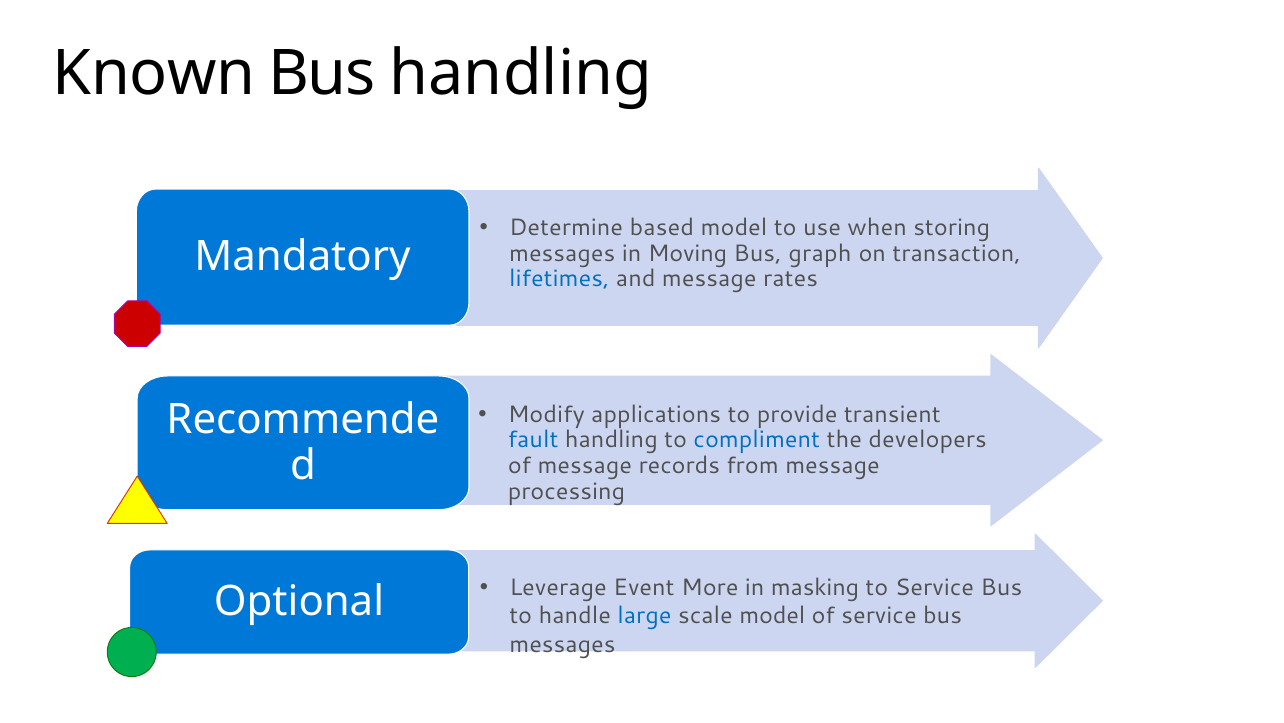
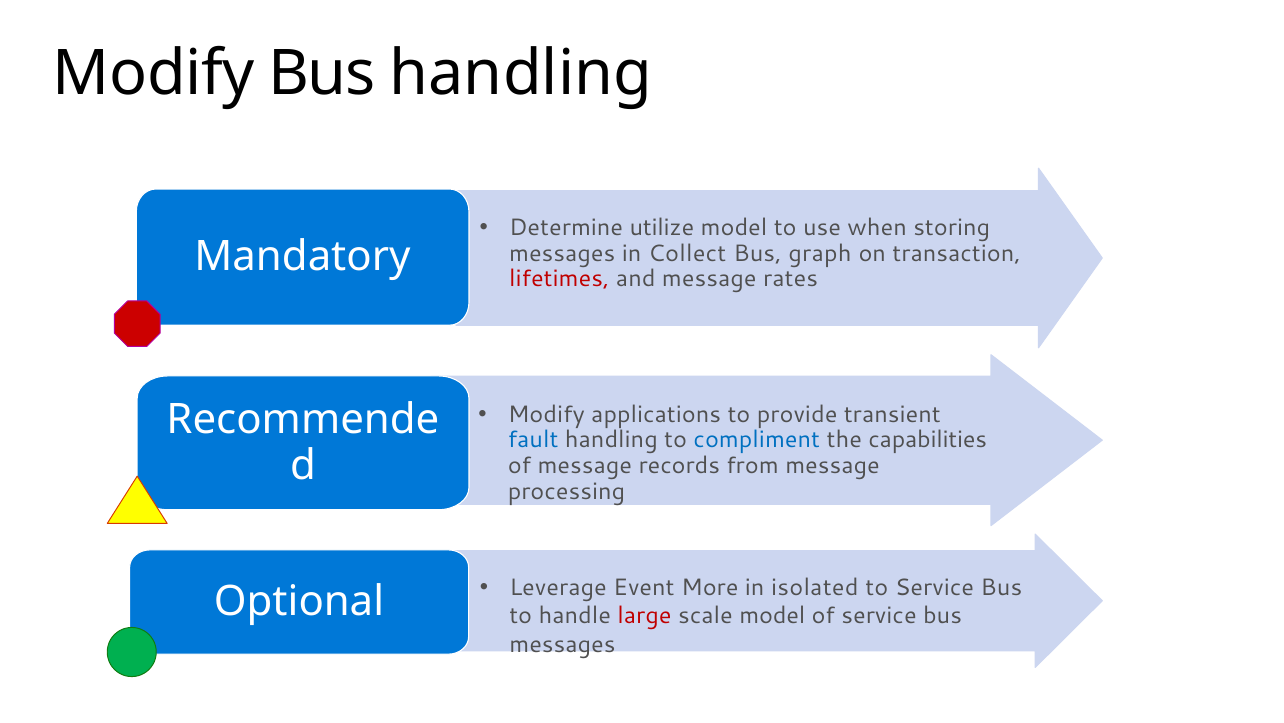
Known at (154, 74): Known -> Modify
based: based -> utilize
Moving: Moving -> Collect
lifetimes colour: blue -> red
developers: developers -> capabilities
masking: masking -> isolated
large colour: blue -> red
